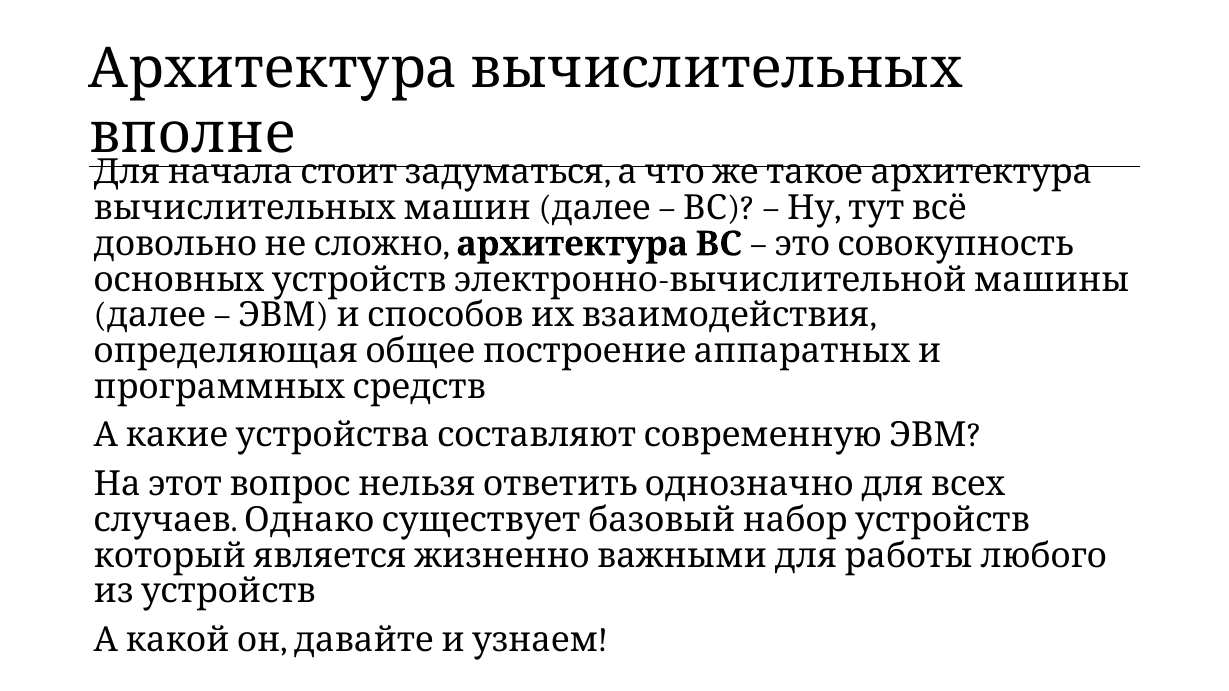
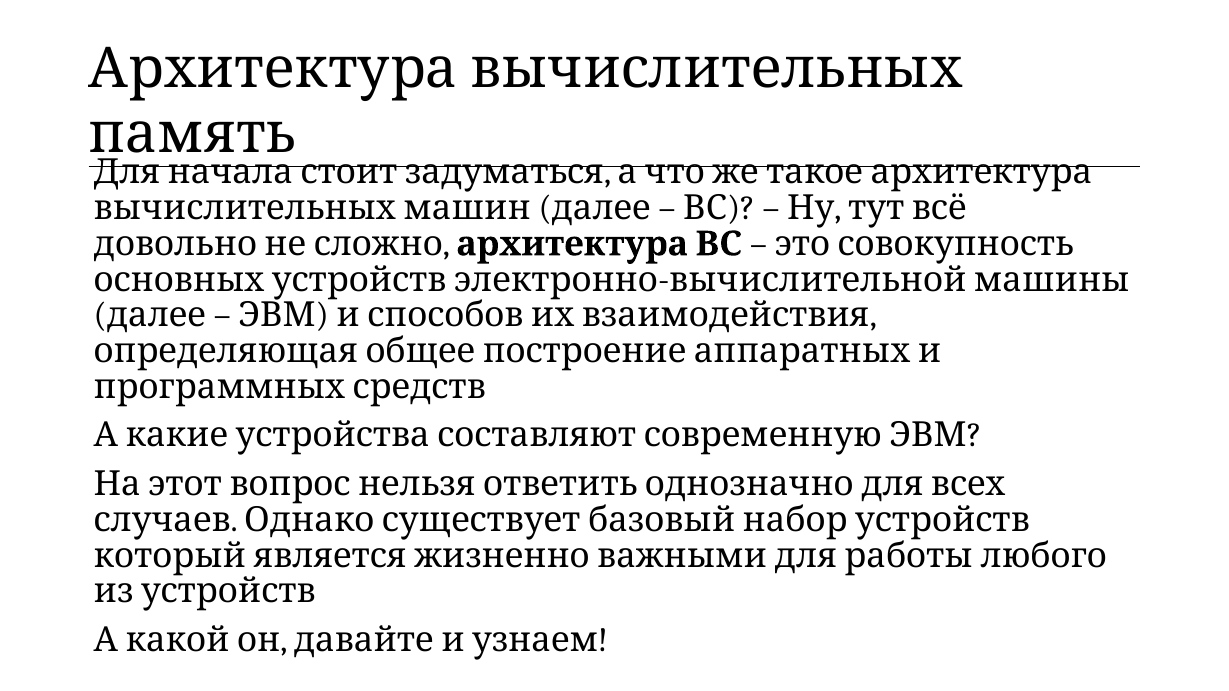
вполне: вполне -> память
